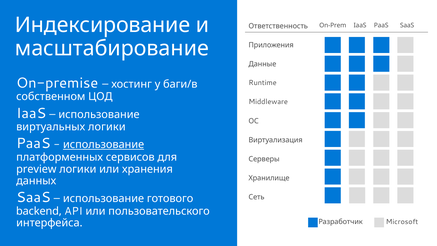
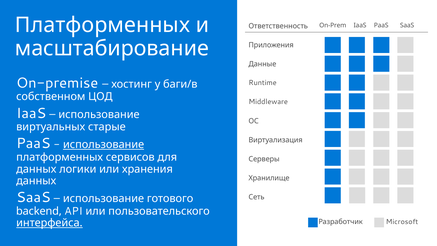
Индексирование at (103, 25): Индексирование -> Платформенных
виртуальных логики: логики -> старые
preview at (36, 169): preview -> данных
интерфейса underline: none -> present
